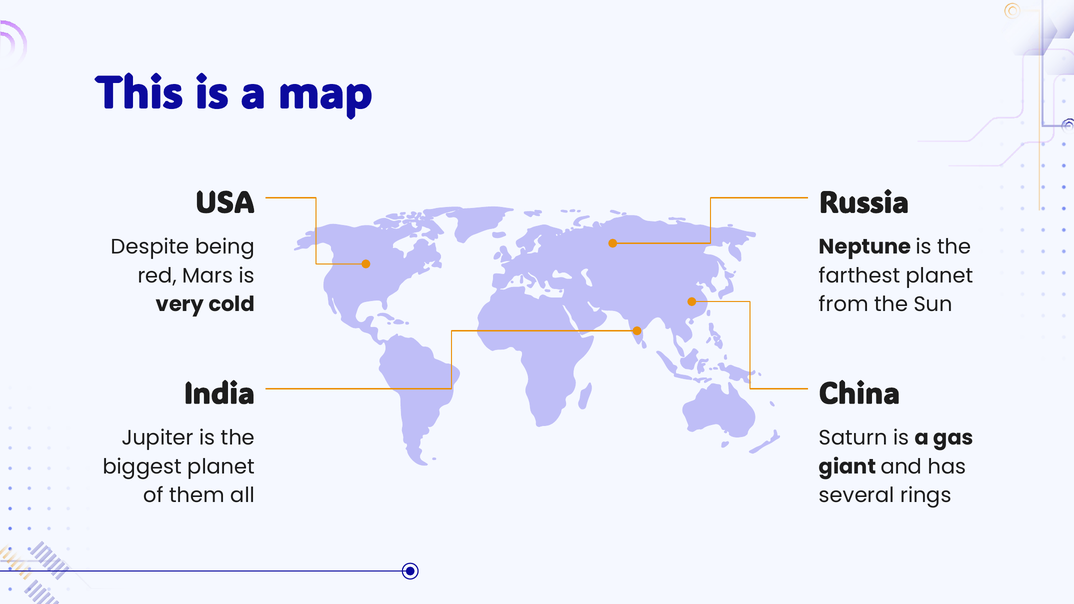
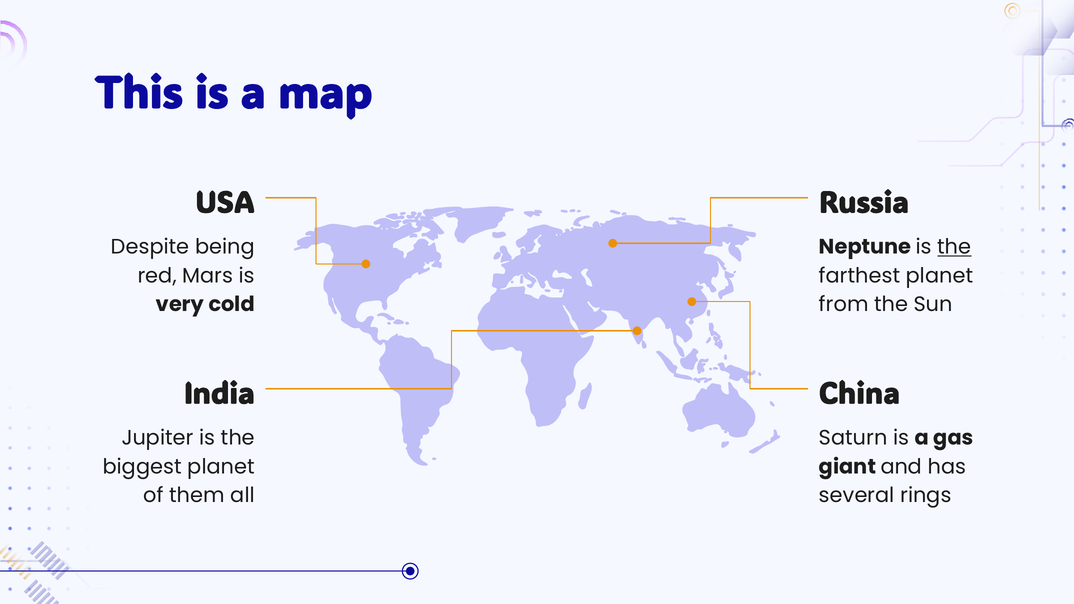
the at (954, 247) underline: none -> present
